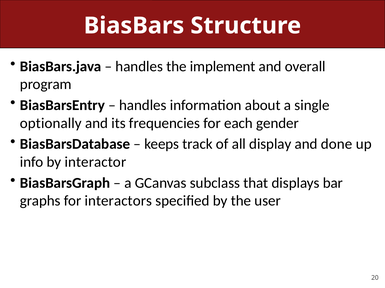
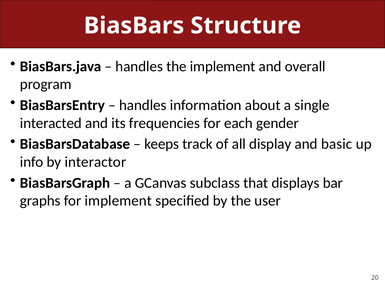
optionally: optionally -> interacted
done: done -> basic
for interactors: interactors -> implement
